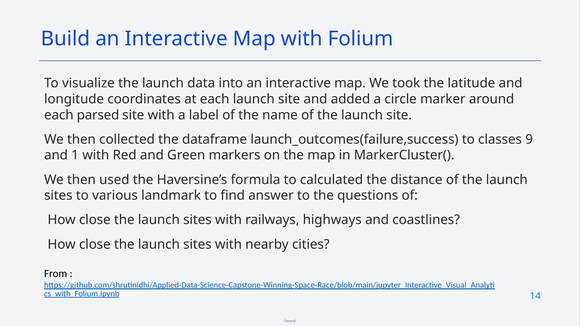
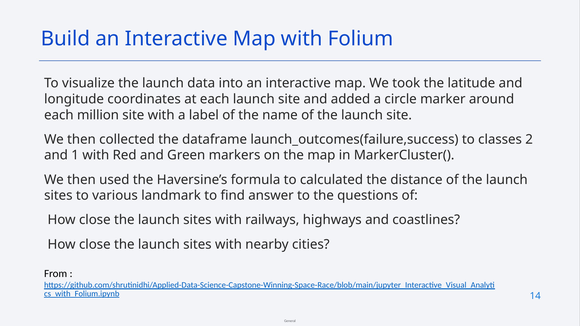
parsed: parsed -> million
9: 9 -> 2
